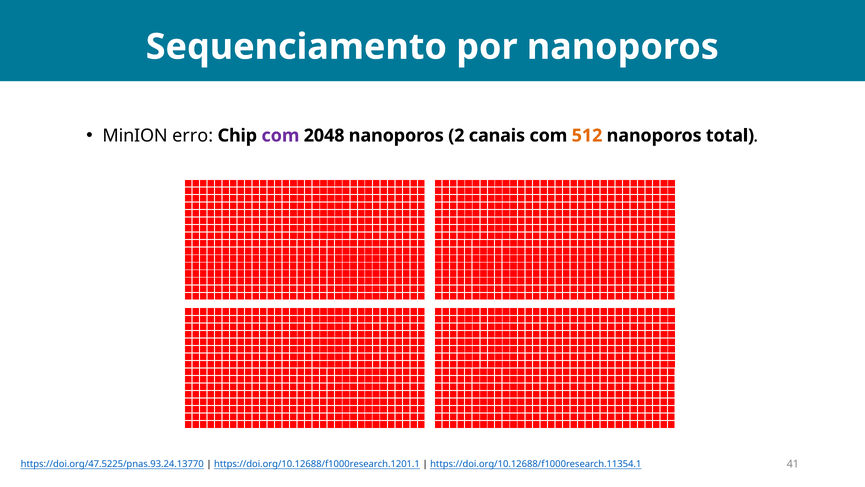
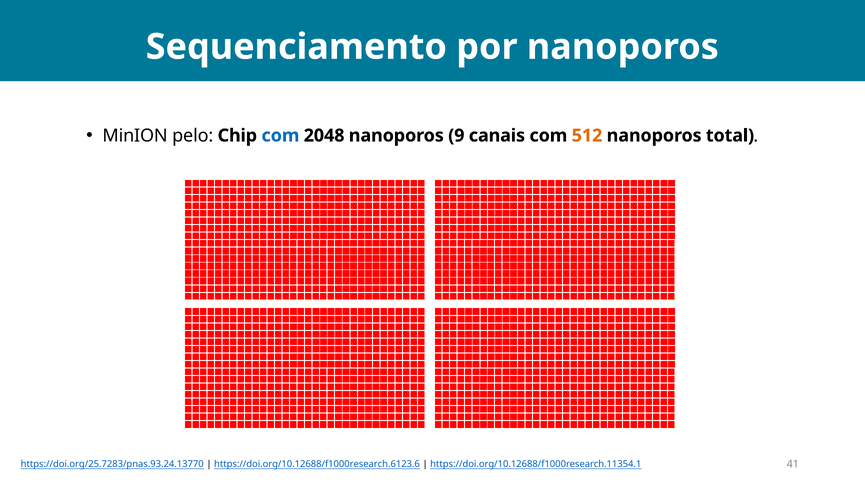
erro: erro -> pelo
com at (280, 135) colour: purple -> blue
2: 2 -> 9
https://doi.org/47.5225/pnas.93.24.13770: https://doi.org/47.5225/pnas.93.24.13770 -> https://doi.org/25.7283/pnas.93.24.13770
https://doi.org/10.12688/f1000research.1201.1: https://doi.org/10.12688/f1000research.1201.1 -> https://doi.org/10.12688/f1000research.6123.6
